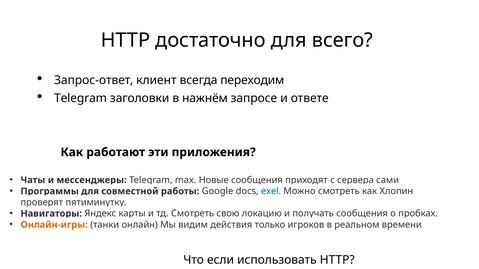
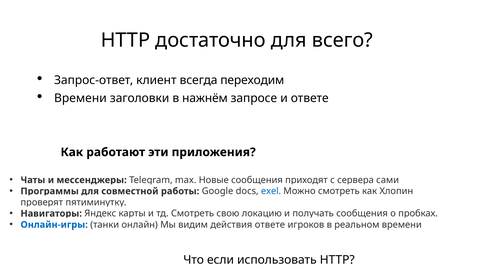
Telegram at (81, 98): Telegram -> Времени
Онлайн-игры colour: orange -> blue
действия только: только -> ответе
